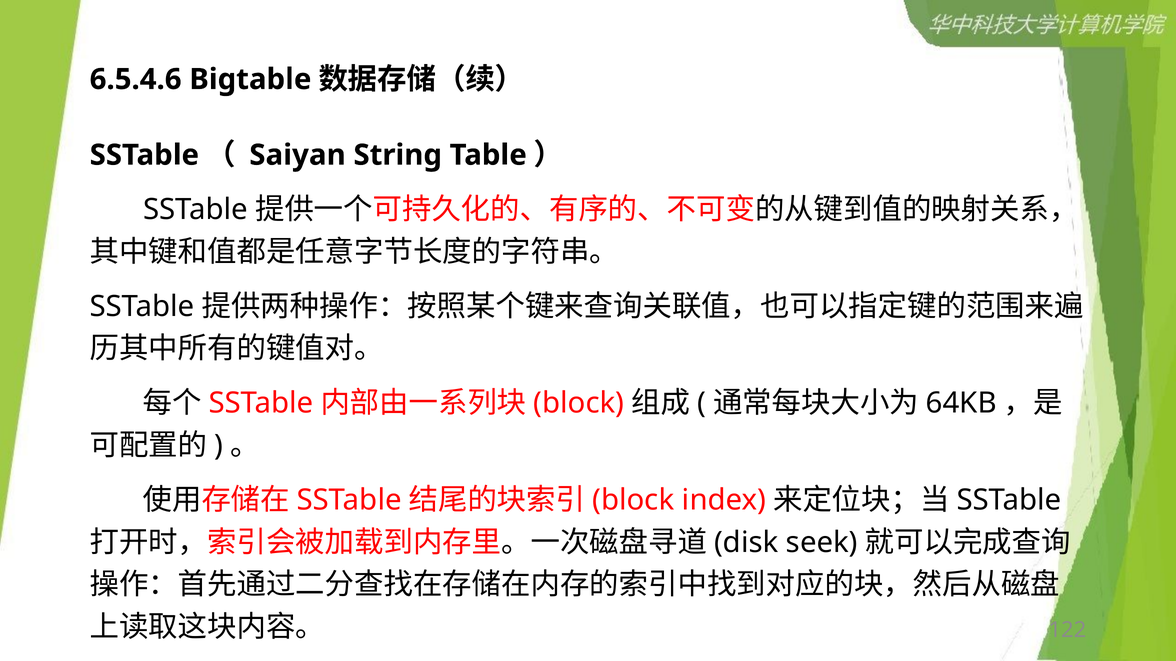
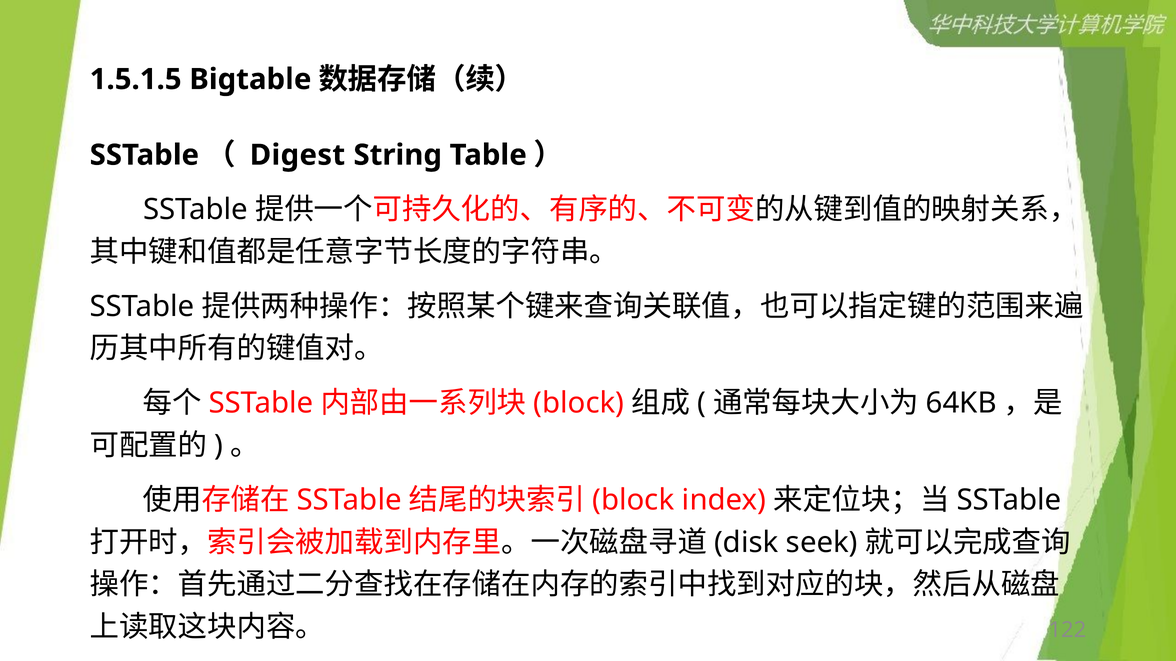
6.5.4.6: 6.5.4.6 -> 1.5.1.5
Saiyan: Saiyan -> Digest
